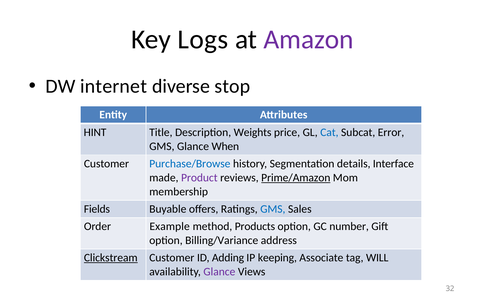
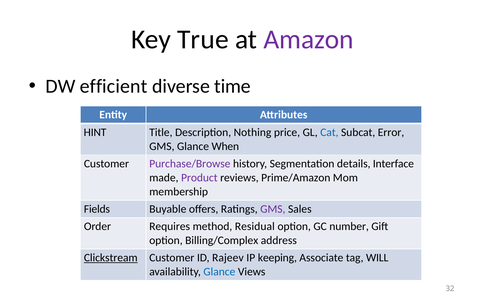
Logs: Logs -> True
internet: internet -> efficient
stop: stop -> time
Weights: Weights -> Nothing
Purchase/Browse colour: blue -> purple
Prime/Amazon underline: present -> none
GMS at (273, 209) colour: blue -> purple
Example: Example -> Requires
Products: Products -> Residual
Billing/Variance: Billing/Variance -> Billing/Complex
Adding: Adding -> Rajeev
Glance at (219, 272) colour: purple -> blue
